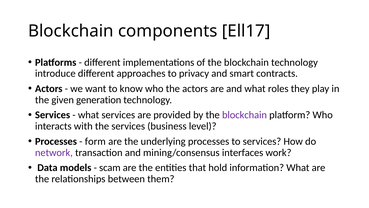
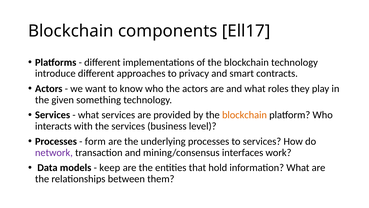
generation: generation -> something
blockchain at (244, 115) colour: purple -> orange
scam: scam -> keep
